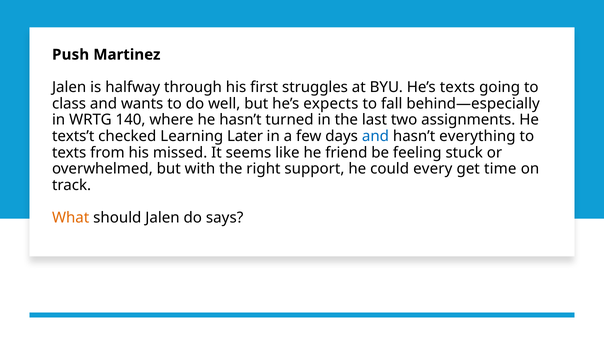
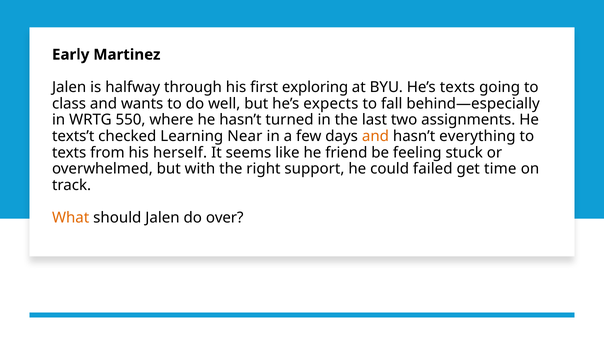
Push: Push -> Early
struggles: struggles -> exploring
140: 140 -> 550
Later: Later -> Near
and at (375, 136) colour: blue -> orange
missed: missed -> herself
every: every -> failed
says: says -> over
